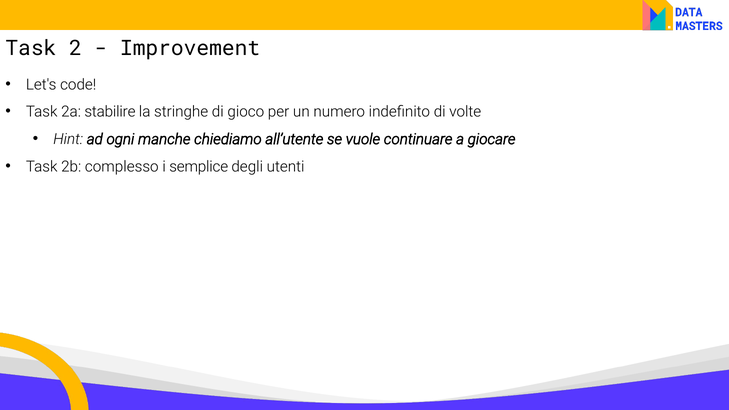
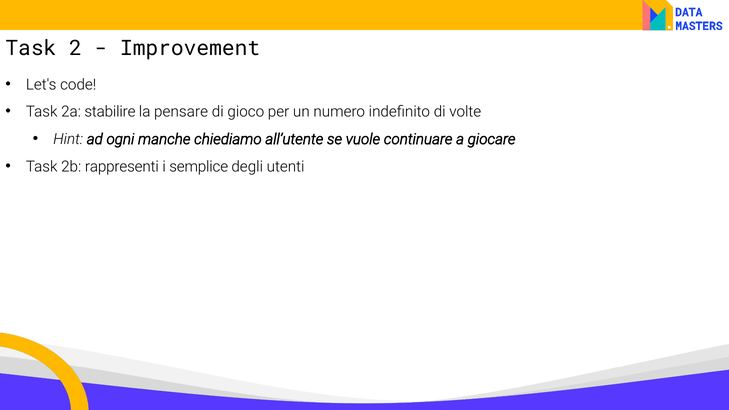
stringhe: stringhe -> pensare
complesso: complesso -> rappresenti
